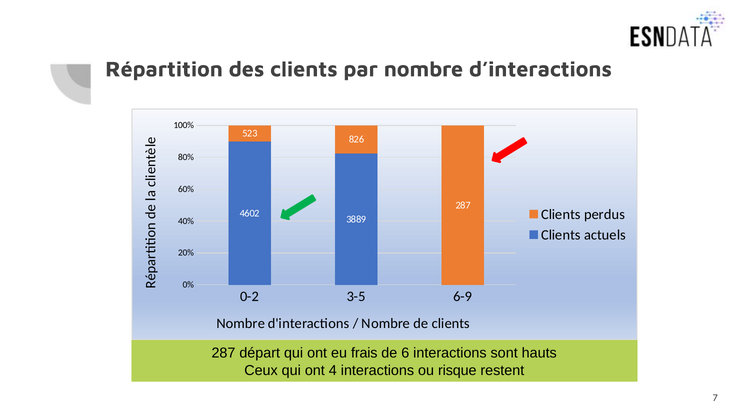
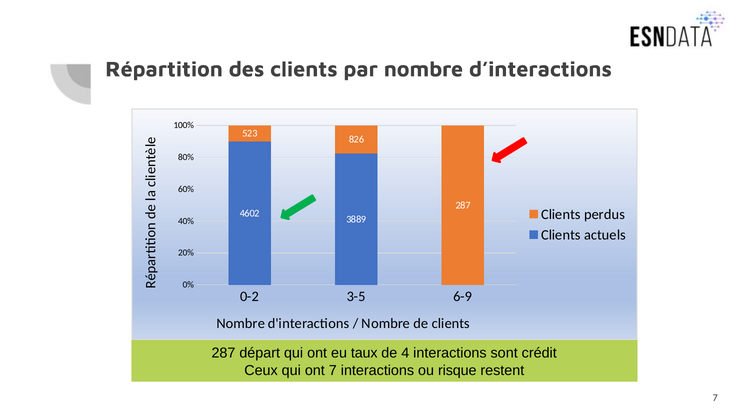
frais: frais -> taux
6: 6 -> 4
hauts: hauts -> crédit
ont 4: 4 -> 7
